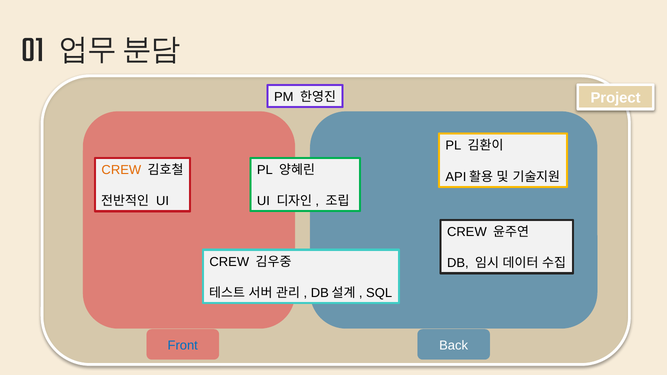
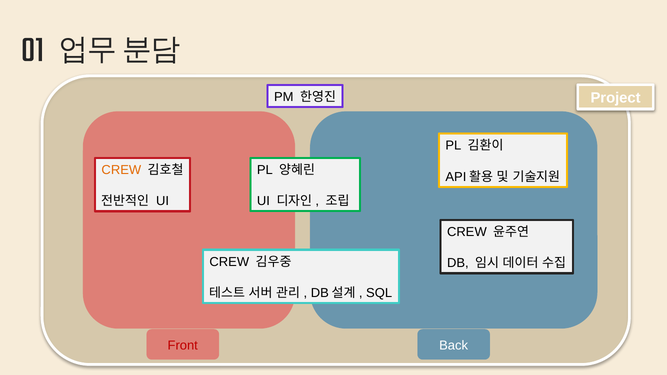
Front colour: blue -> red
